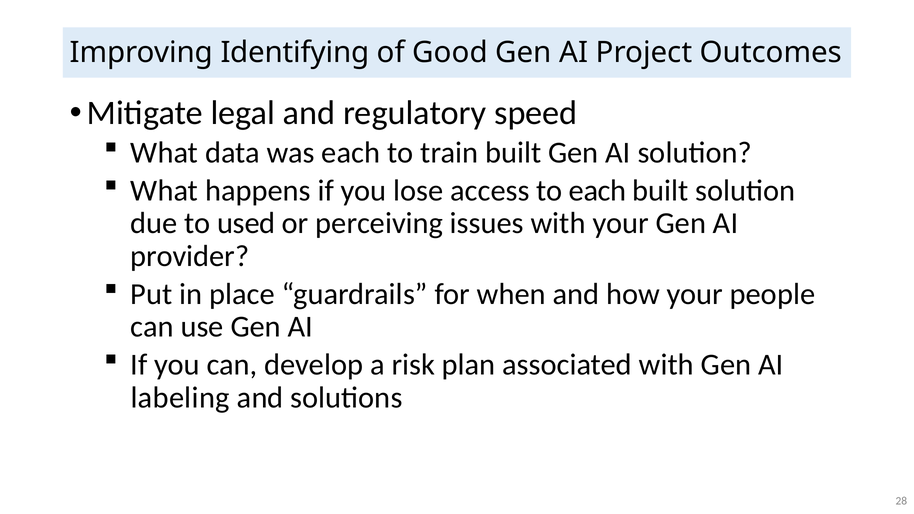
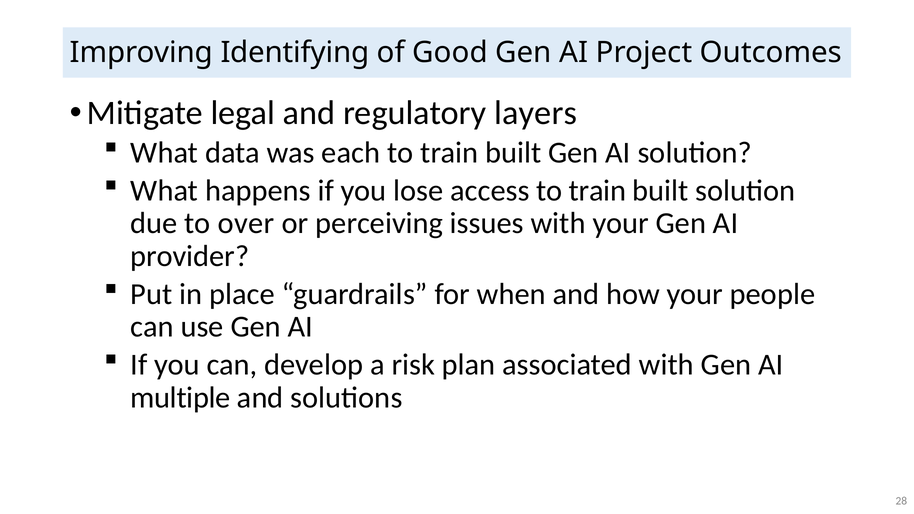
speed: speed -> layers
access to each: each -> train
used: used -> over
labeling: labeling -> multiple
